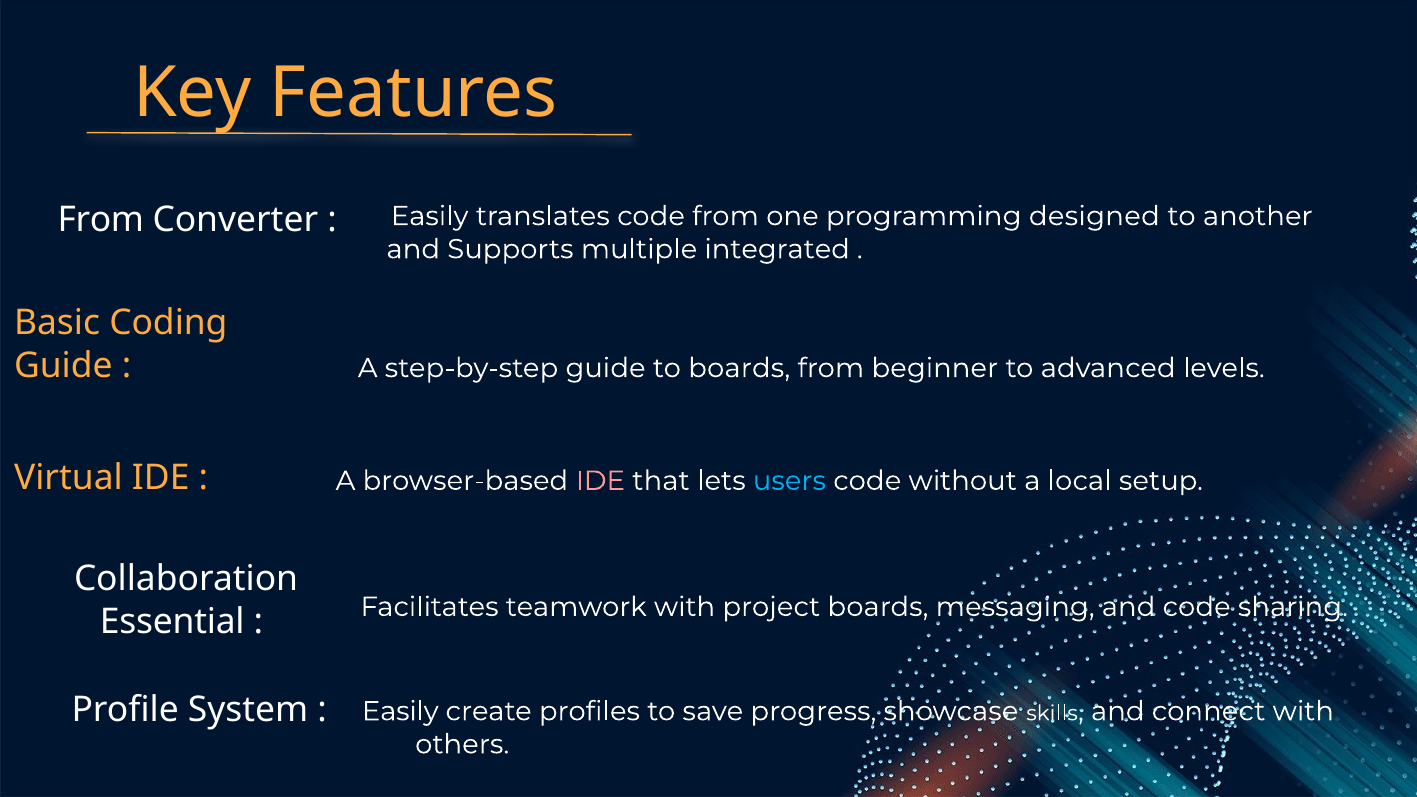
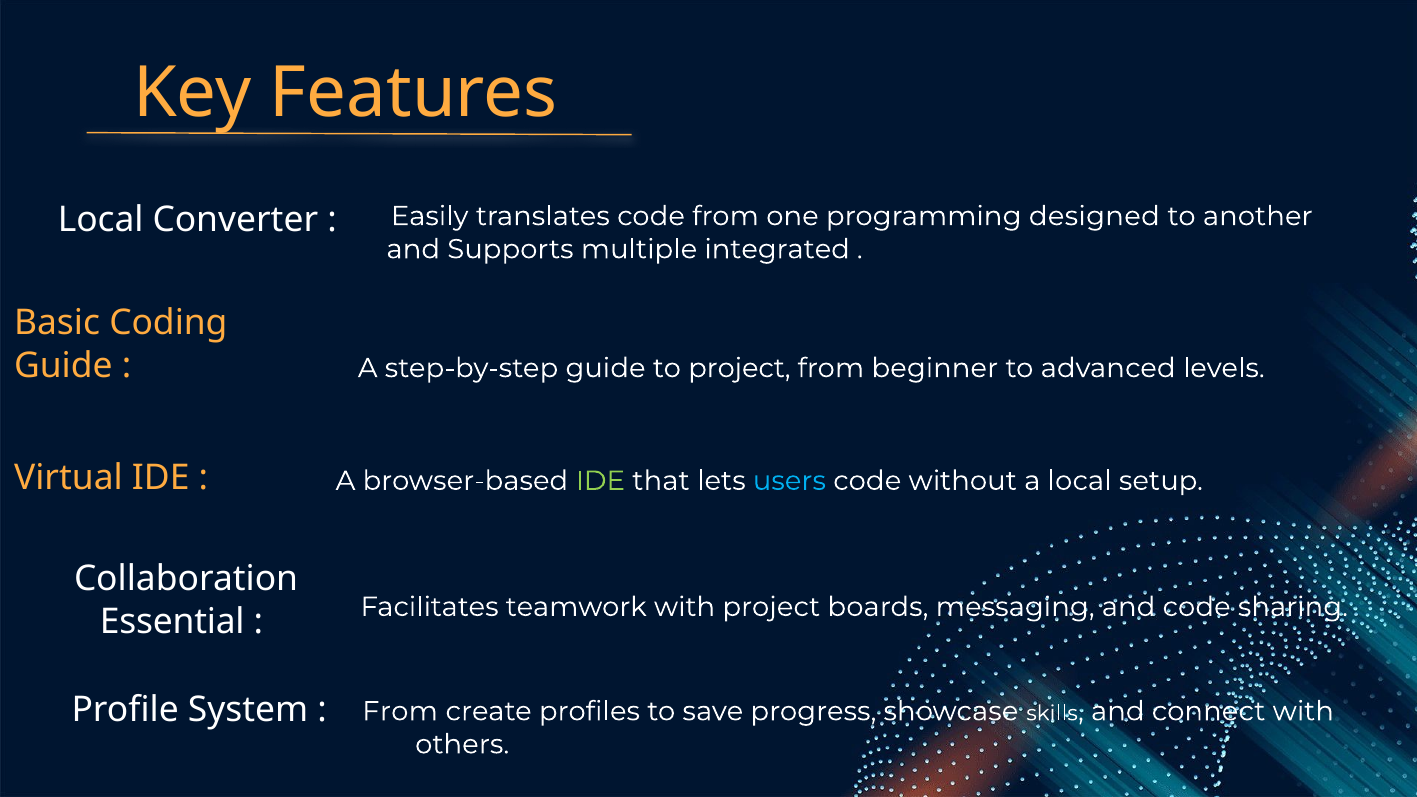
From at (101, 220): From -> Local
to boards: boards -> project
IDE at (600, 481) colour: pink -> light green
Easily at (400, 711): Easily -> From
